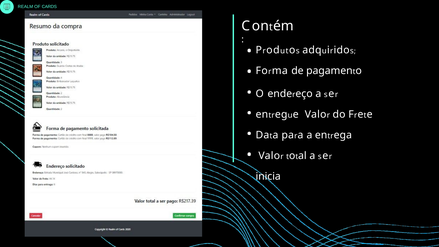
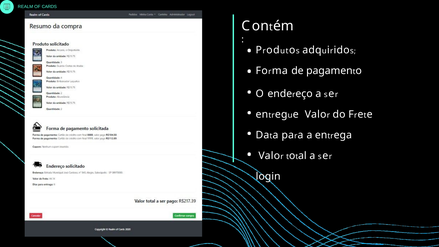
inicia: inicia -> login
